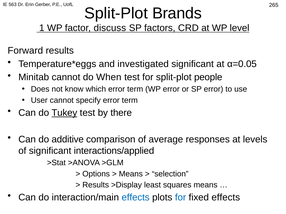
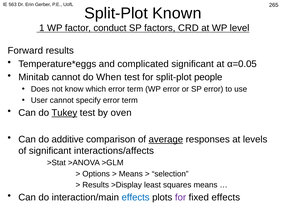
Brands: Brands -> Known
discuss: discuss -> conduct
investigated: investigated -> complicated
there: there -> oven
average underline: none -> present
interactions/applied: interactions/applied -> interactions/affects
for at (181, 198) colour: blue -> purple
